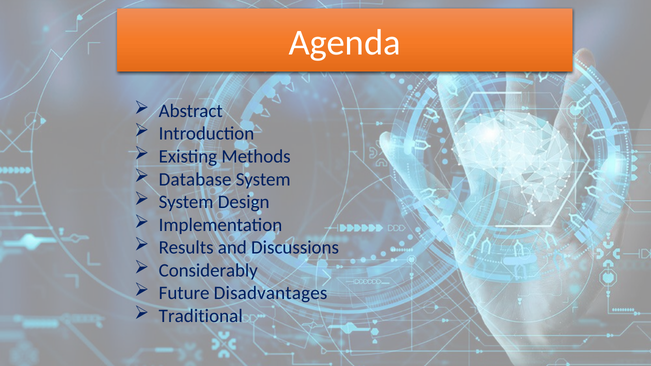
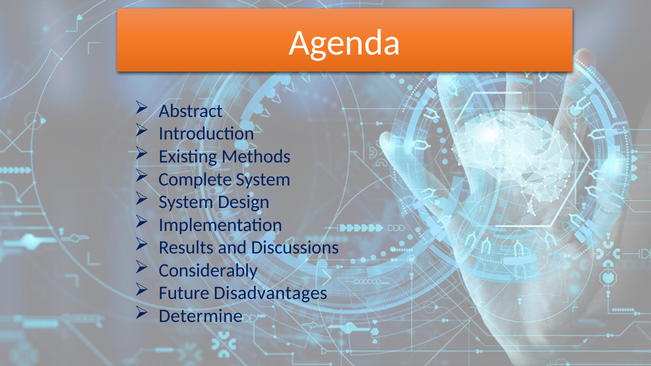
Database: Database -> Complete
Traditional: Traditional -> Determine
